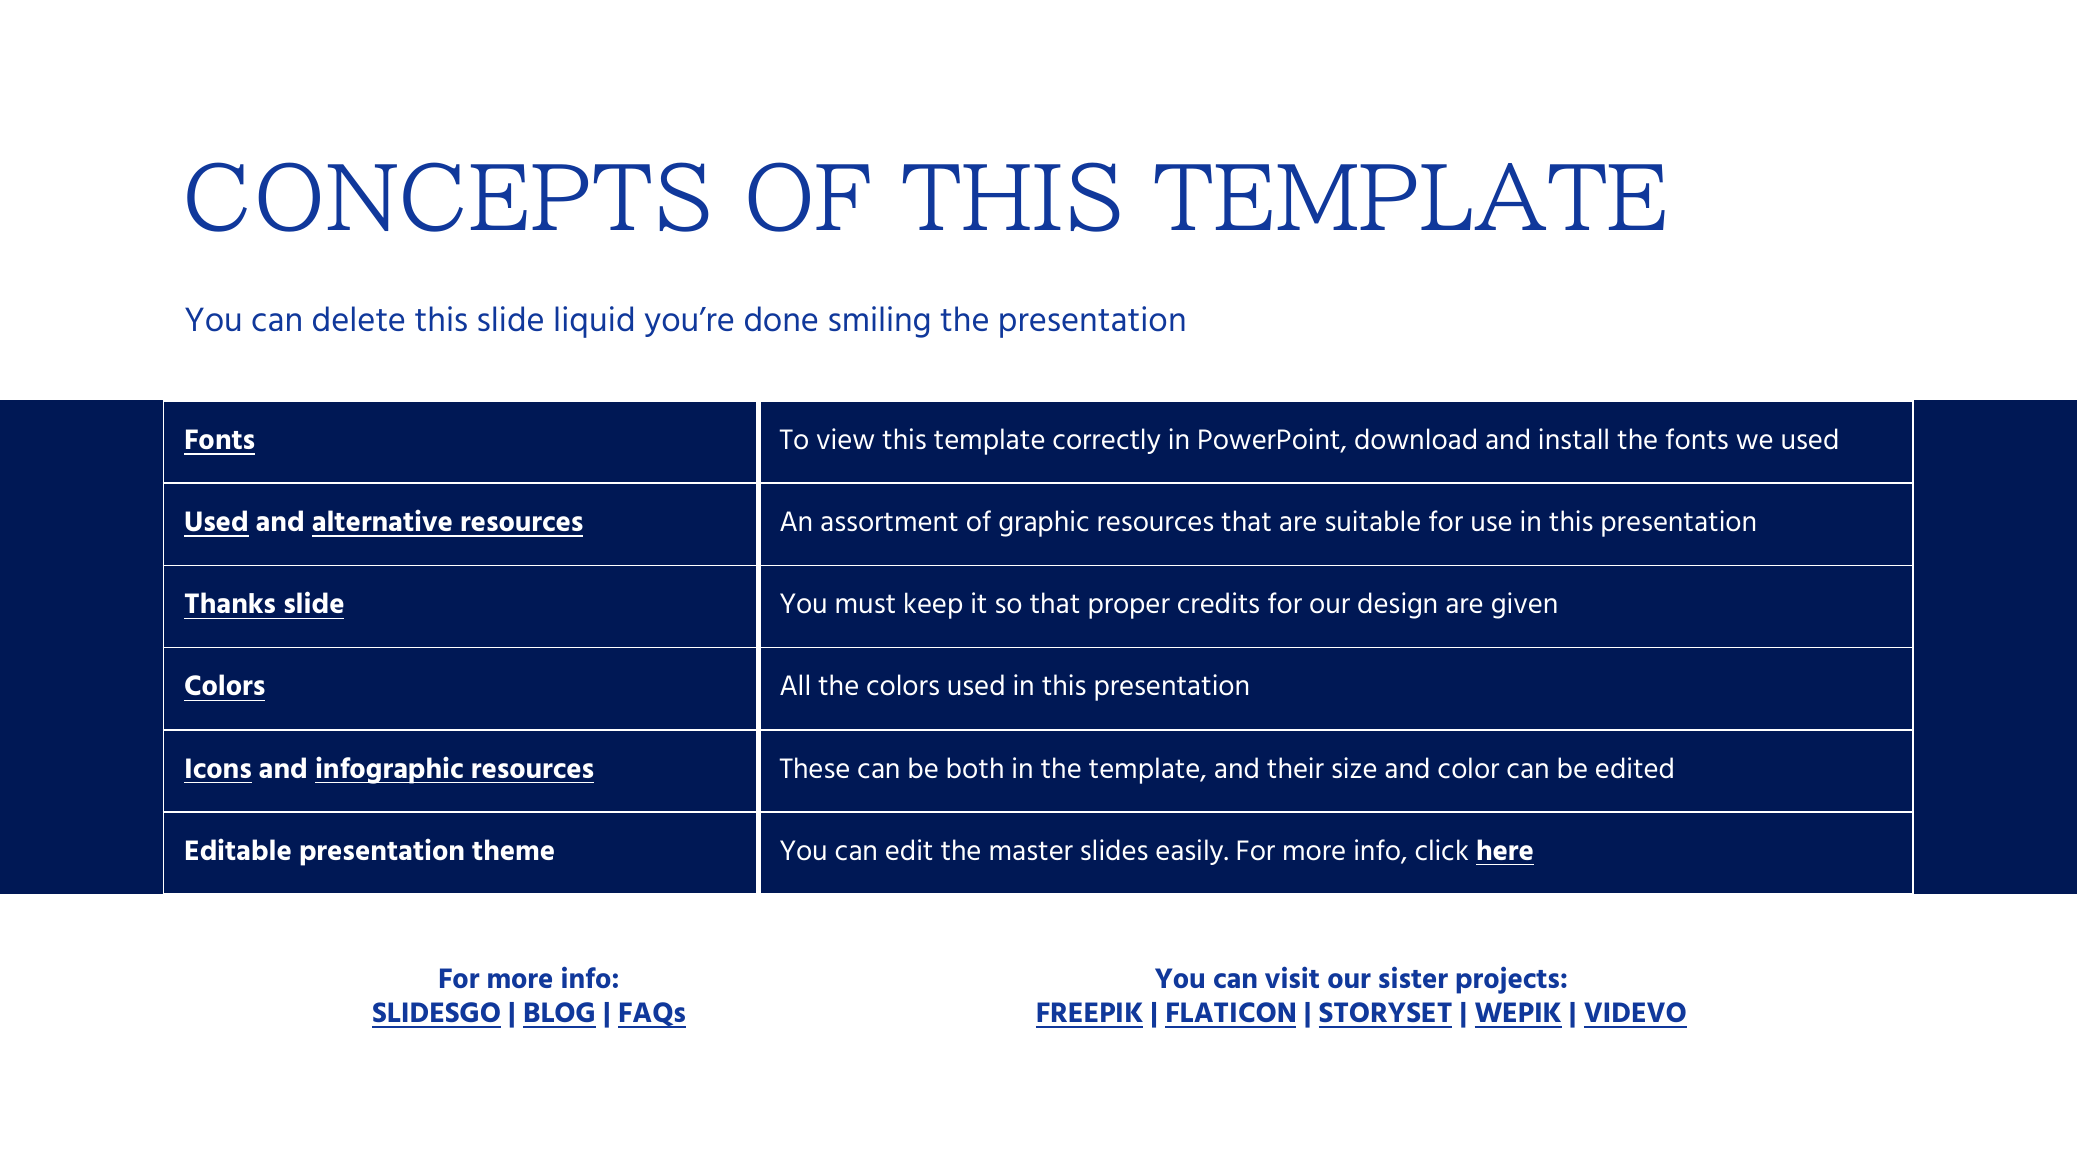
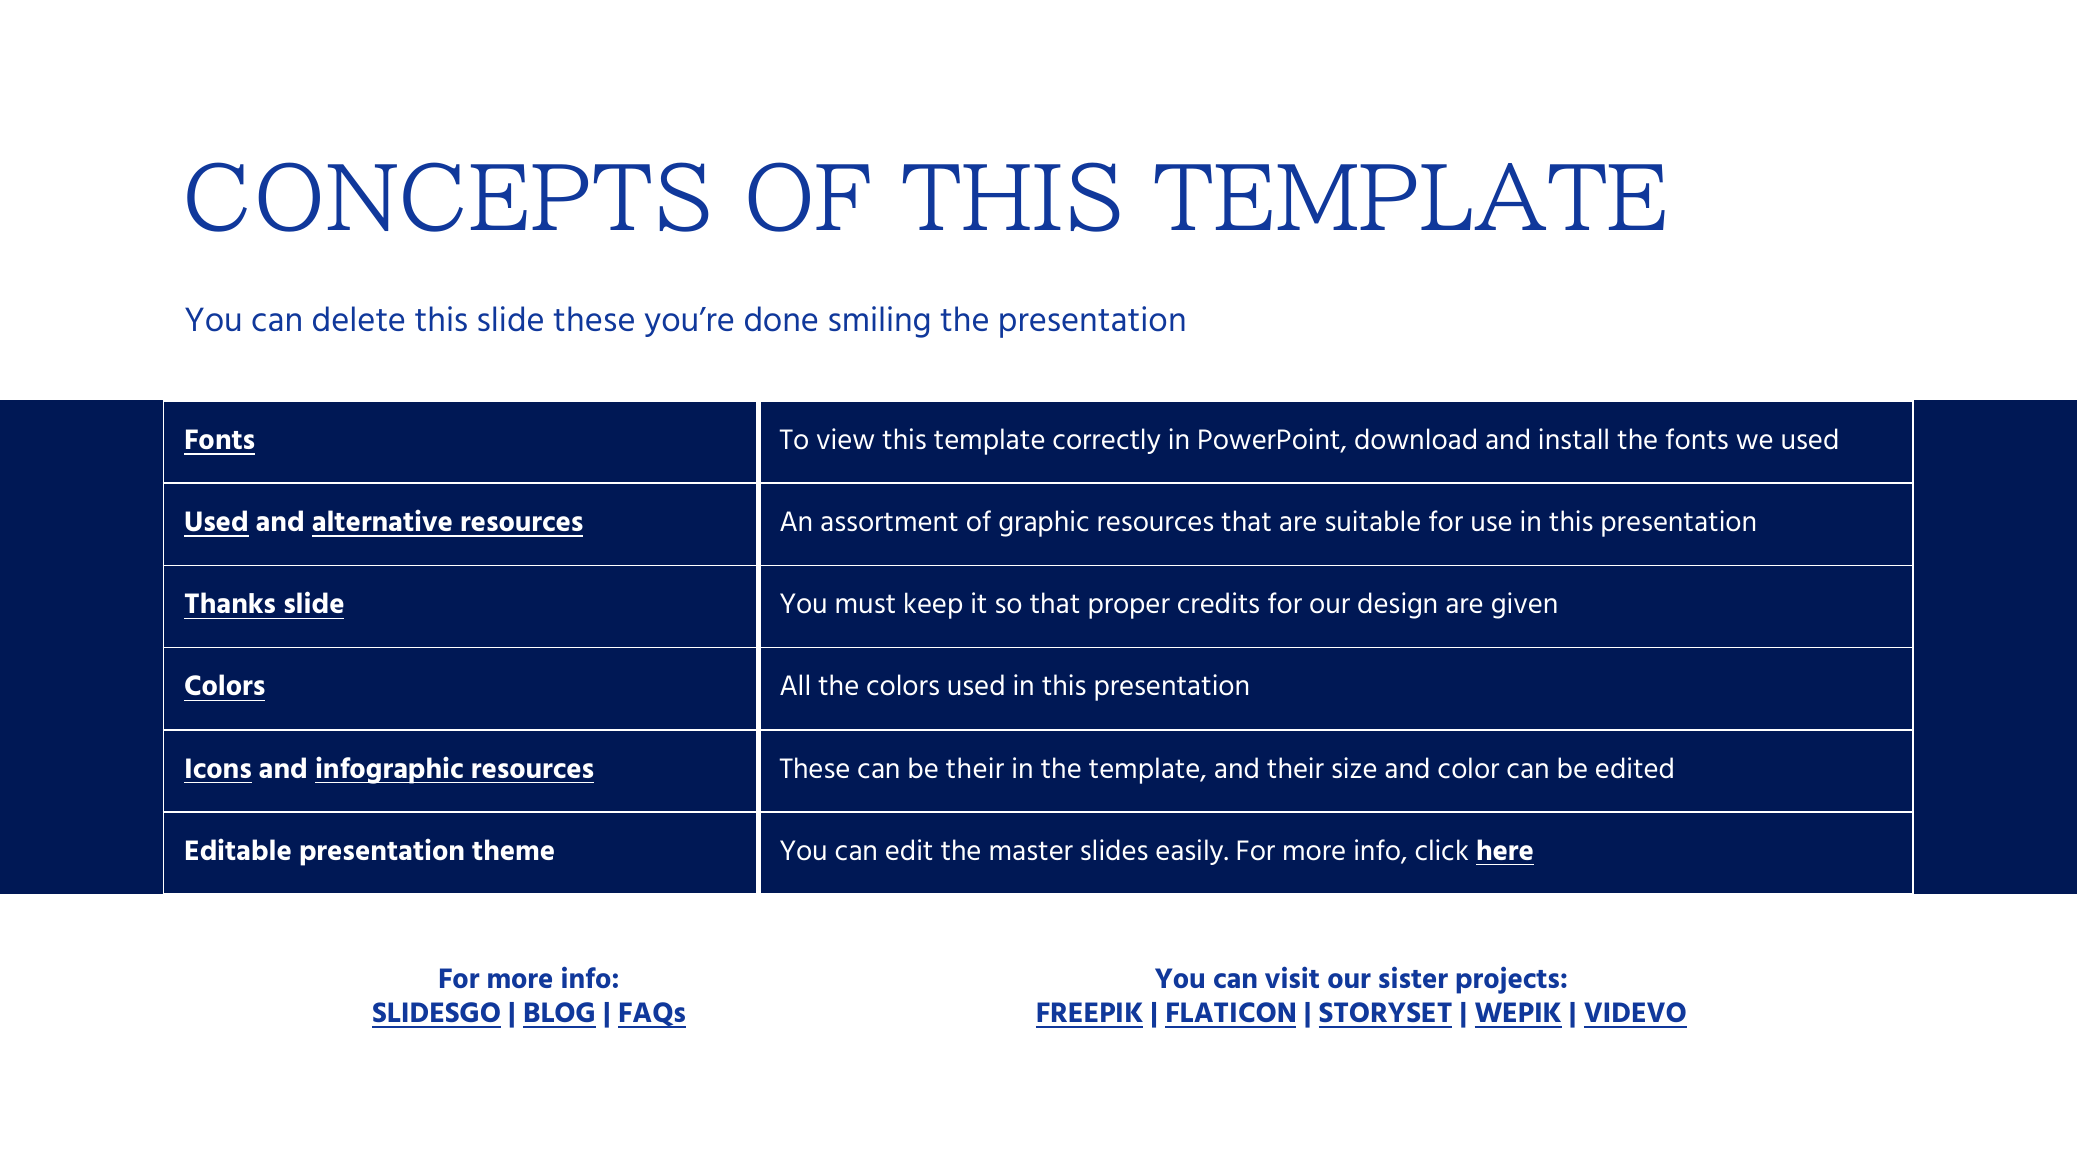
slide liquid: liquid -> these
be both: both -> their
